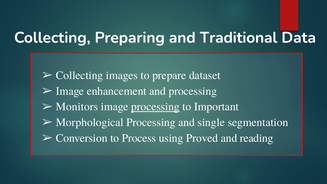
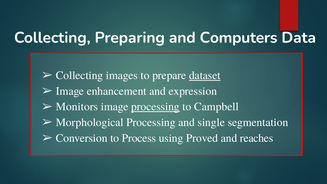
Traditional: Traditional -> Computers
dataset underline: none -> present
and processing: processing -> expression
Important: Important -> Campbell
reading: reading -> reaches
